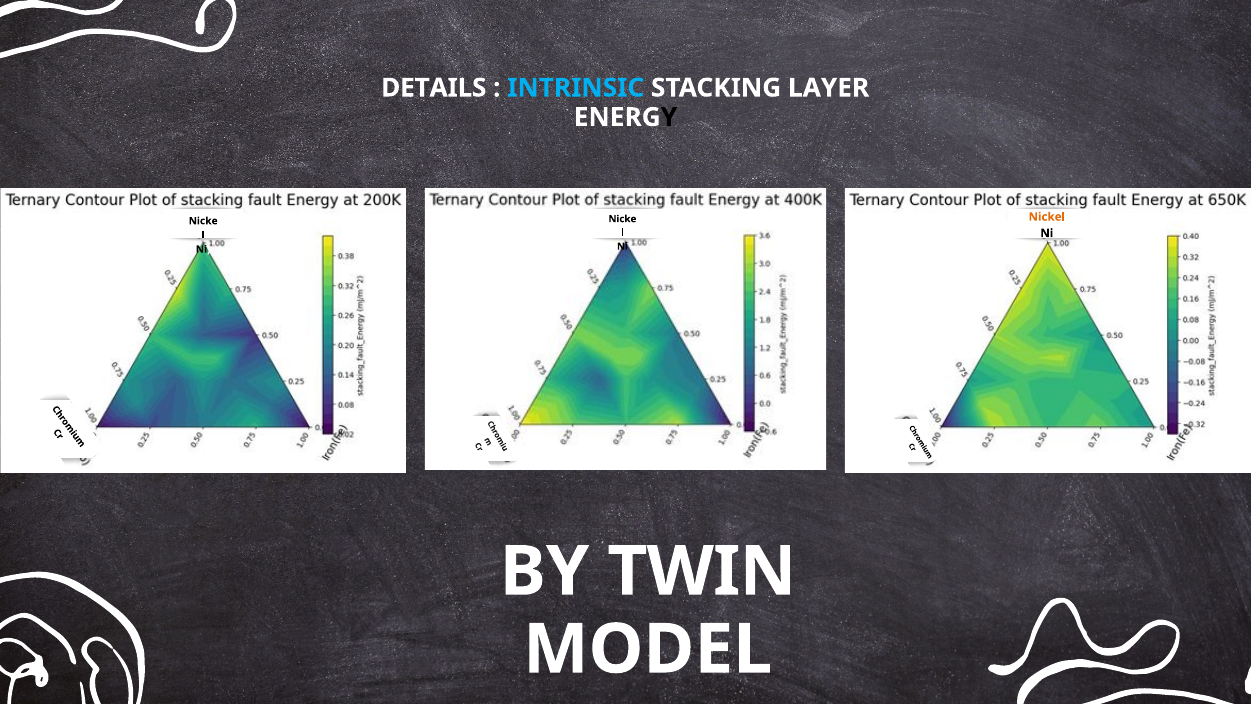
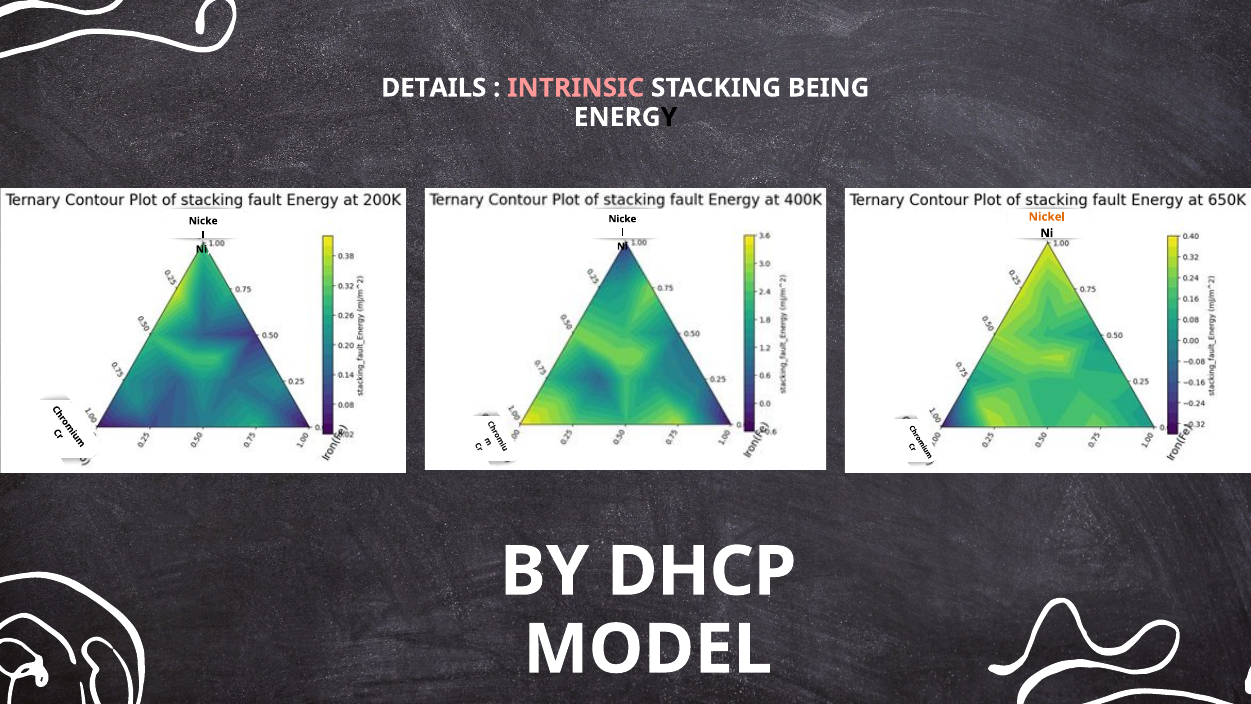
INTRINSIC colour: light blue -> pink
LAYER: LAYER -> BEING
TWIN: TWIN -> DHCP
